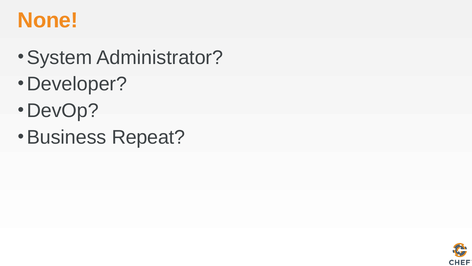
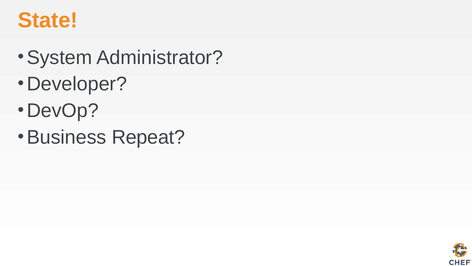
None: None -> State
